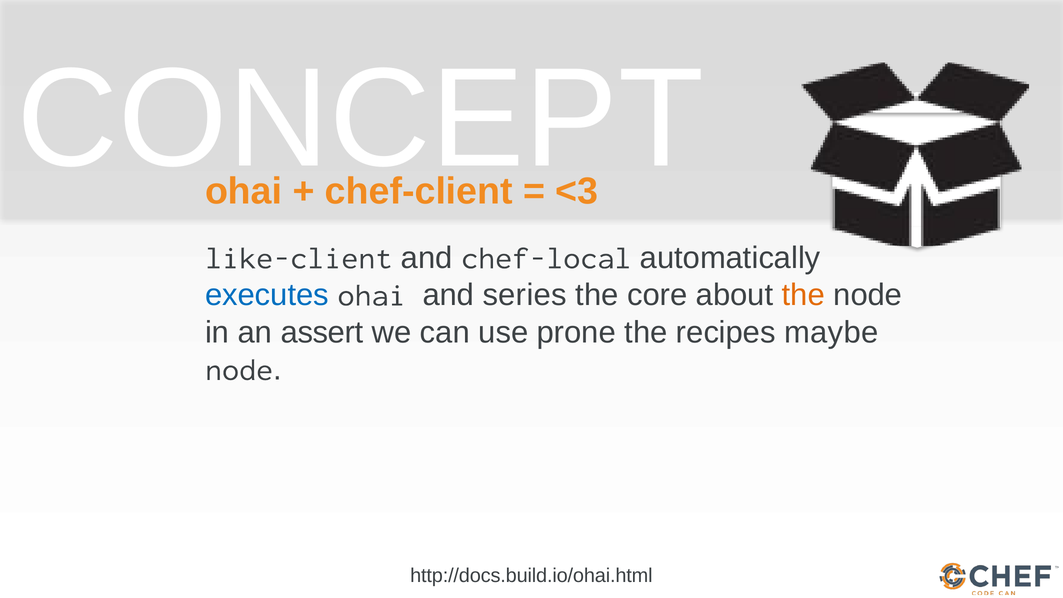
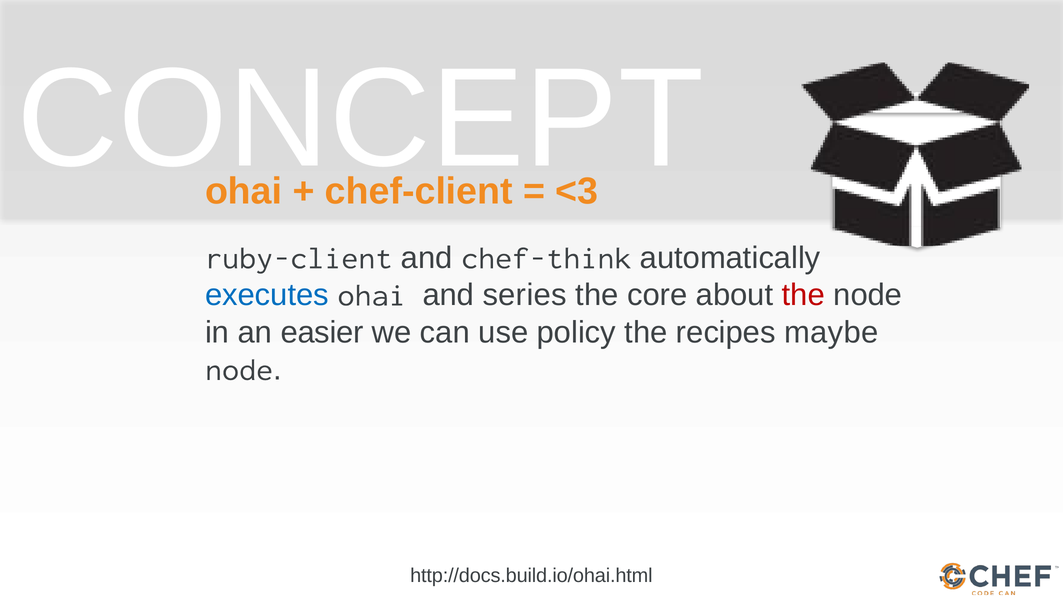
like-client: like-client -> ruby-client
chef-local: chef-local -> chef-think
the at (803, 295) colour: orange -> red
assert: assert -> easier
prone: prone -> policy
